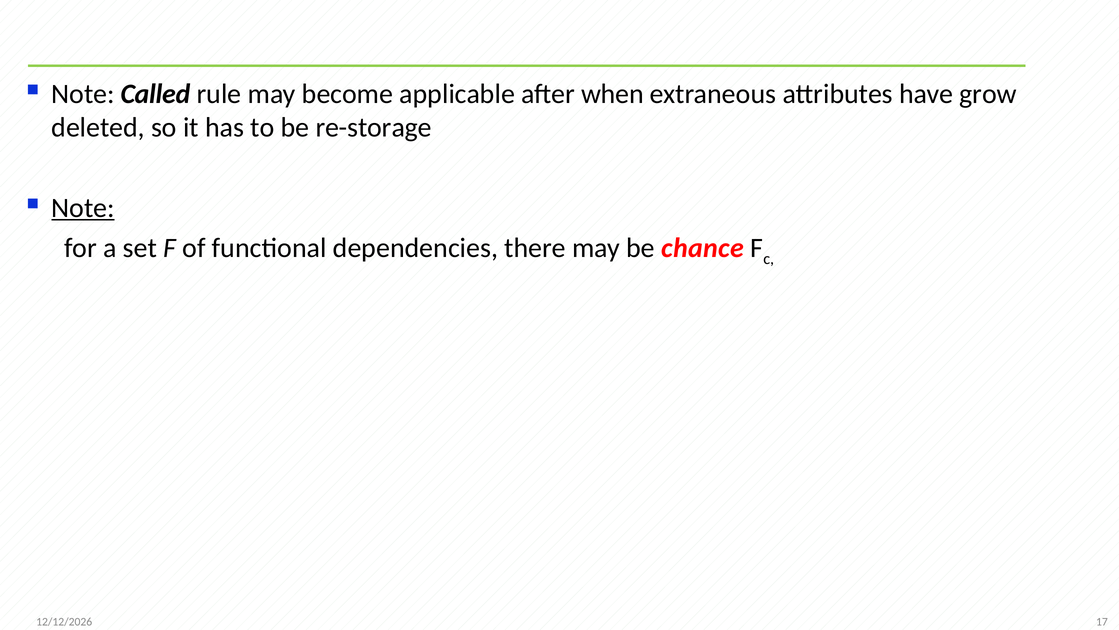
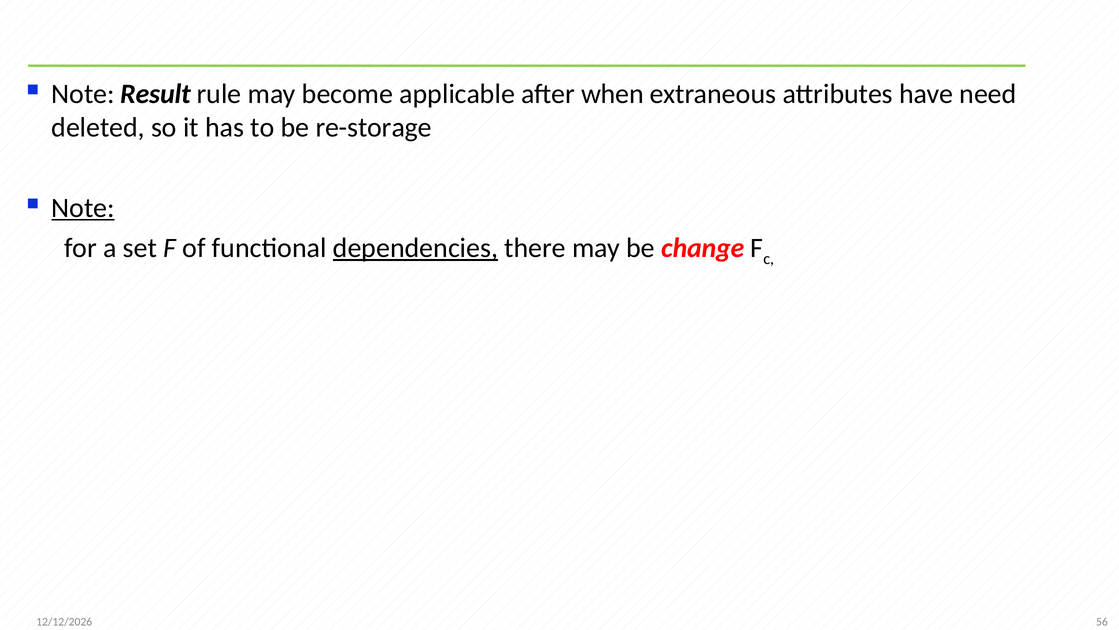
Called: Called -> Result
grow: grow -> need
dependencies underline: none -> present
chance: chance -> change
17: 17 -> 56
